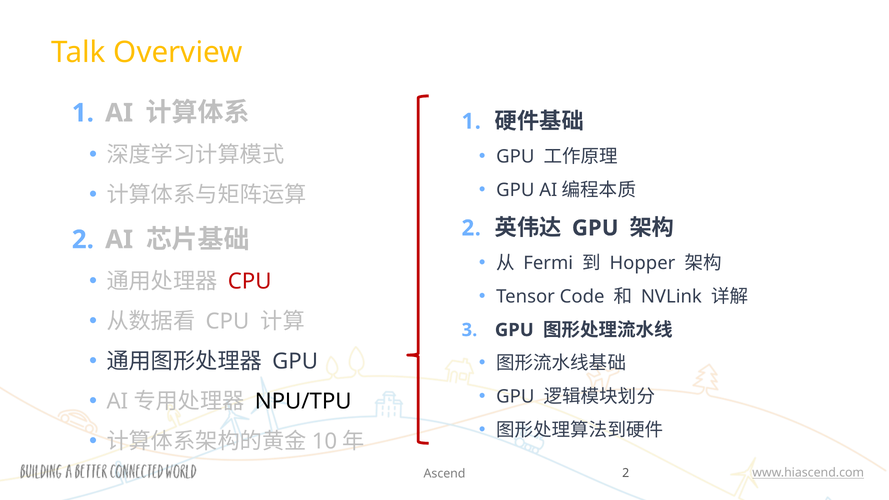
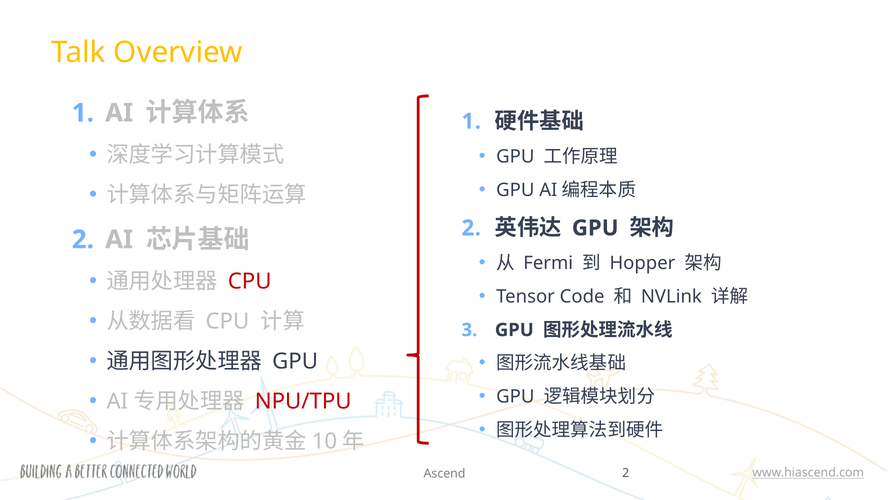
NPU/TPU colour: black -> red
